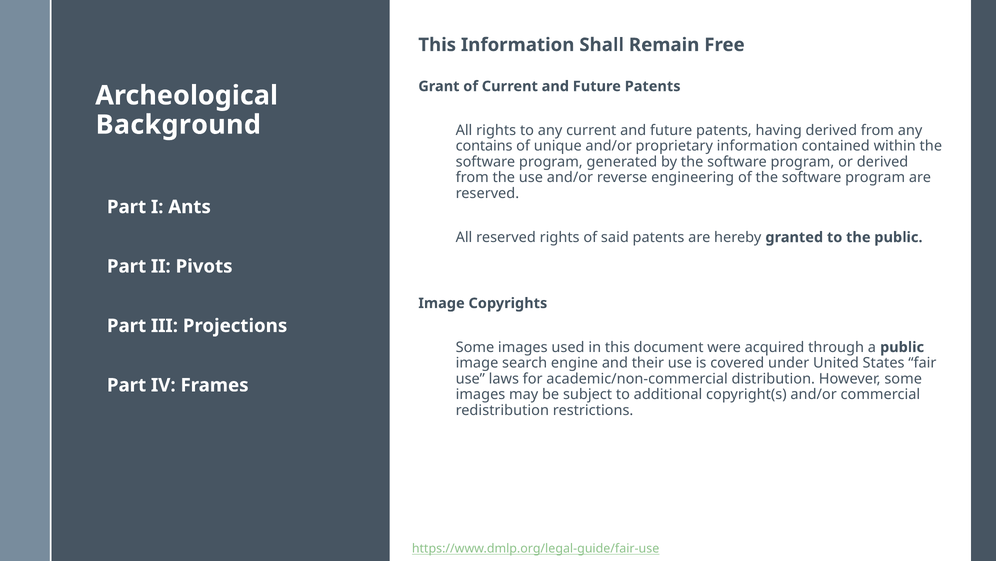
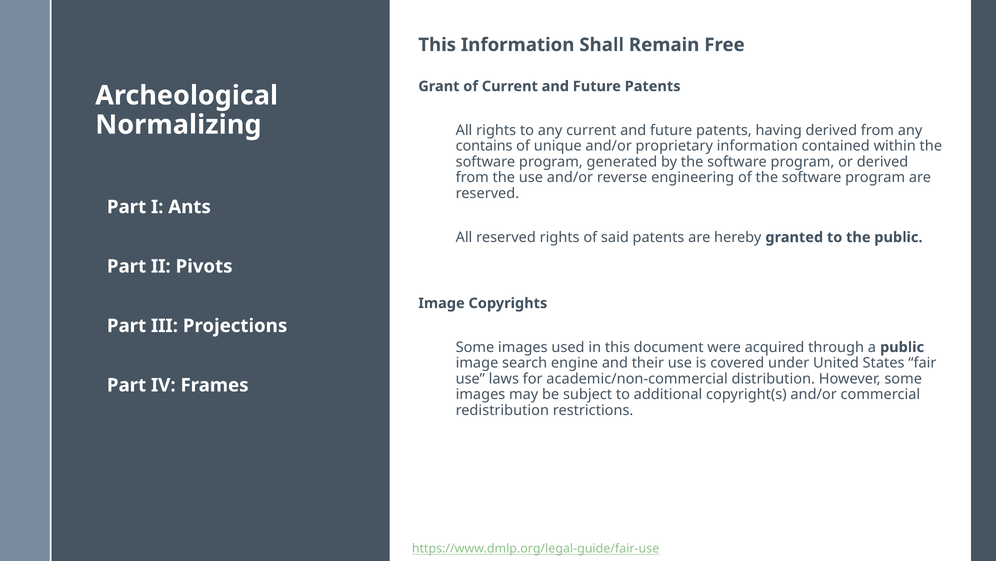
Background: Background -> Normalizing
